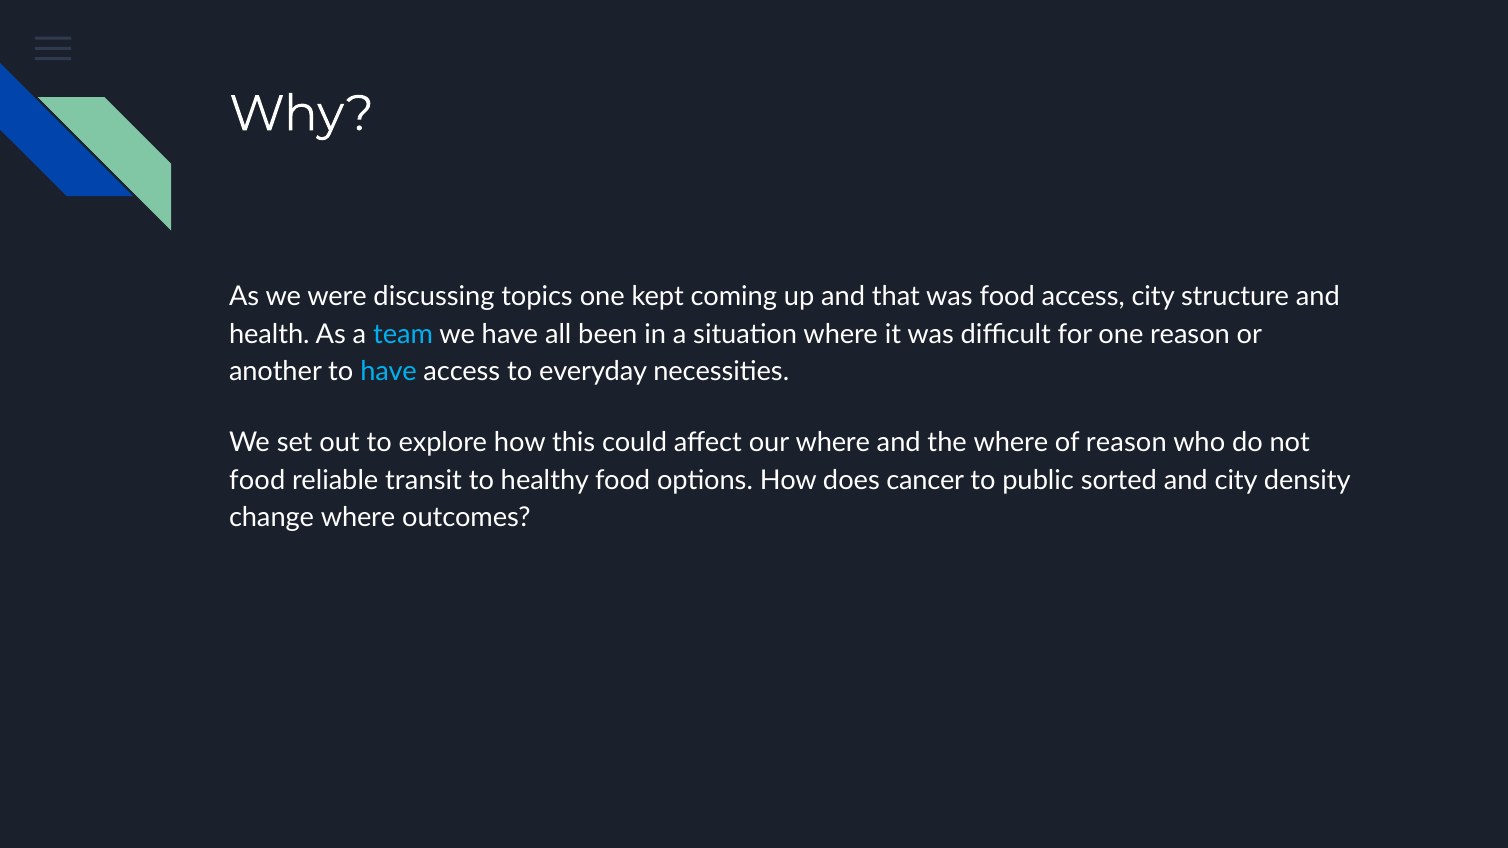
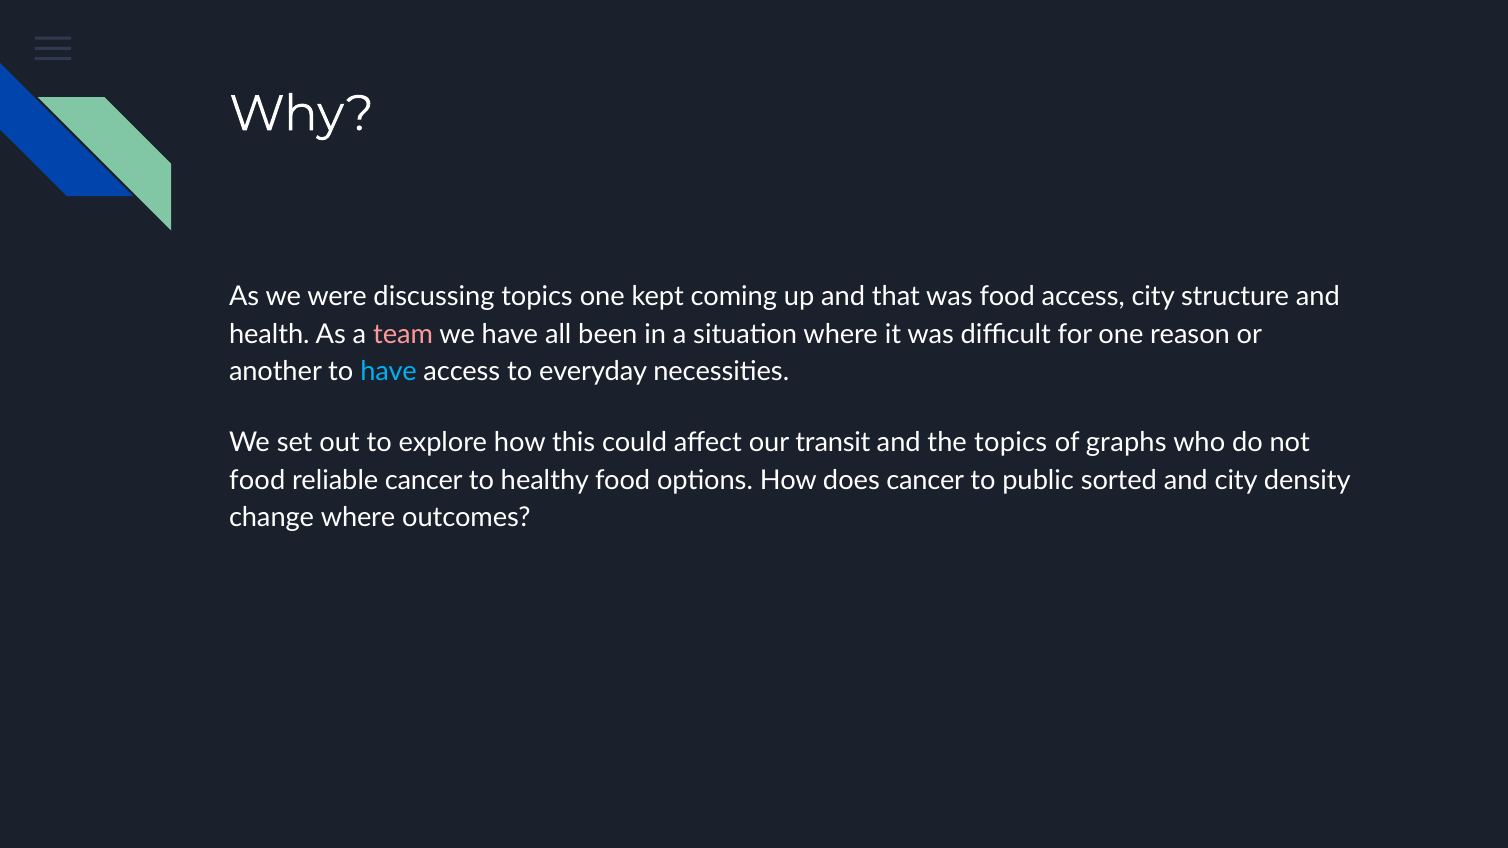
team colour: light blue -> pink
our where: where -> transit
the where: where -> topics
of reason: reason -> graphs
reliable transit: transit -> cancer
